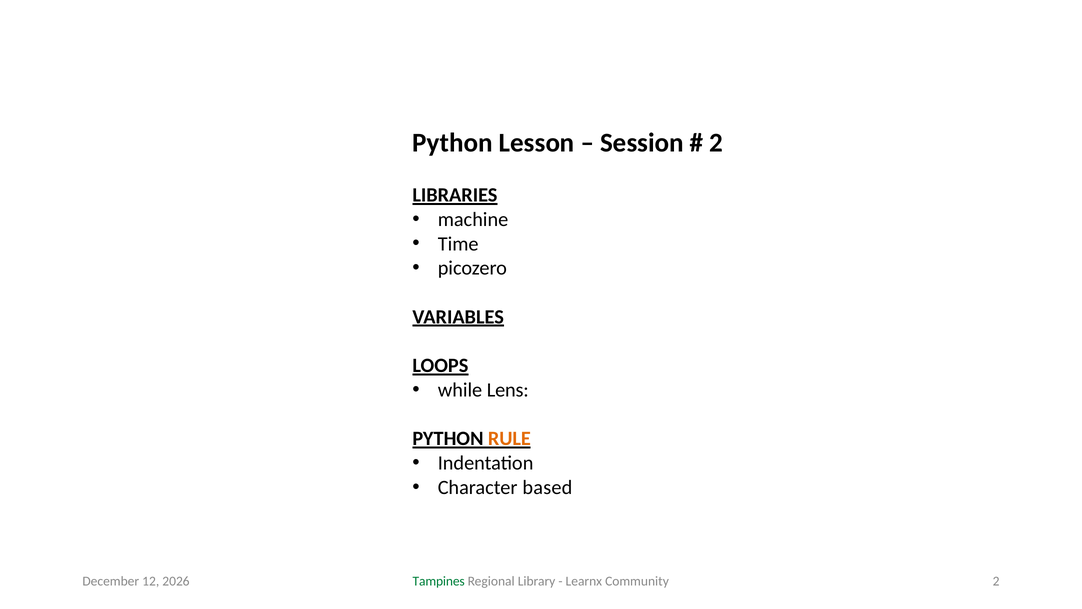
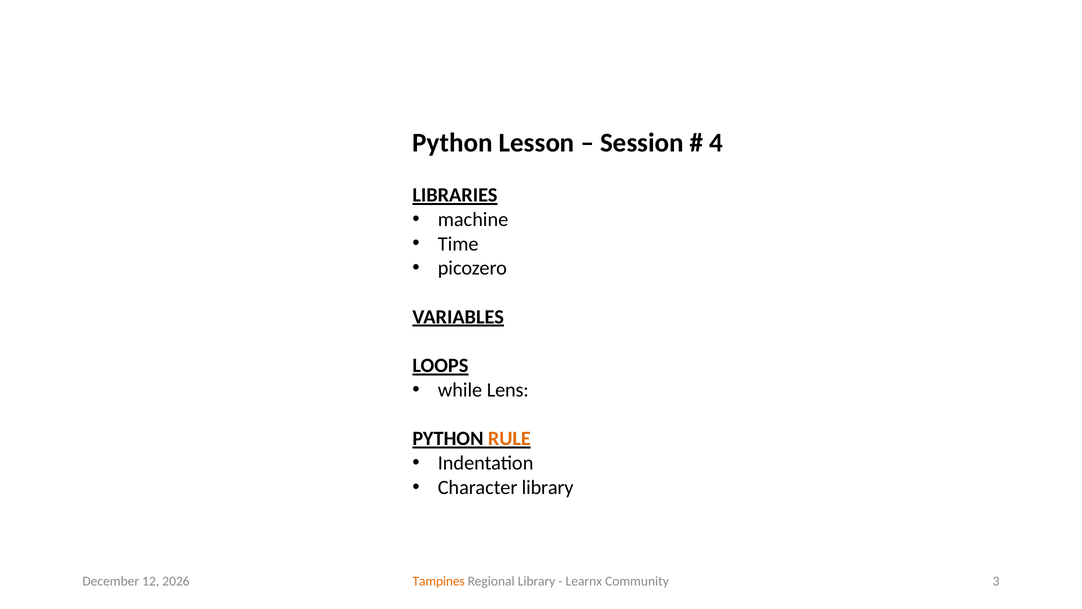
2 at (716, 143): 2 -> 4
Character based: based -> library
Tampines colour: green -> orange
Community 2: 2 -> 3
